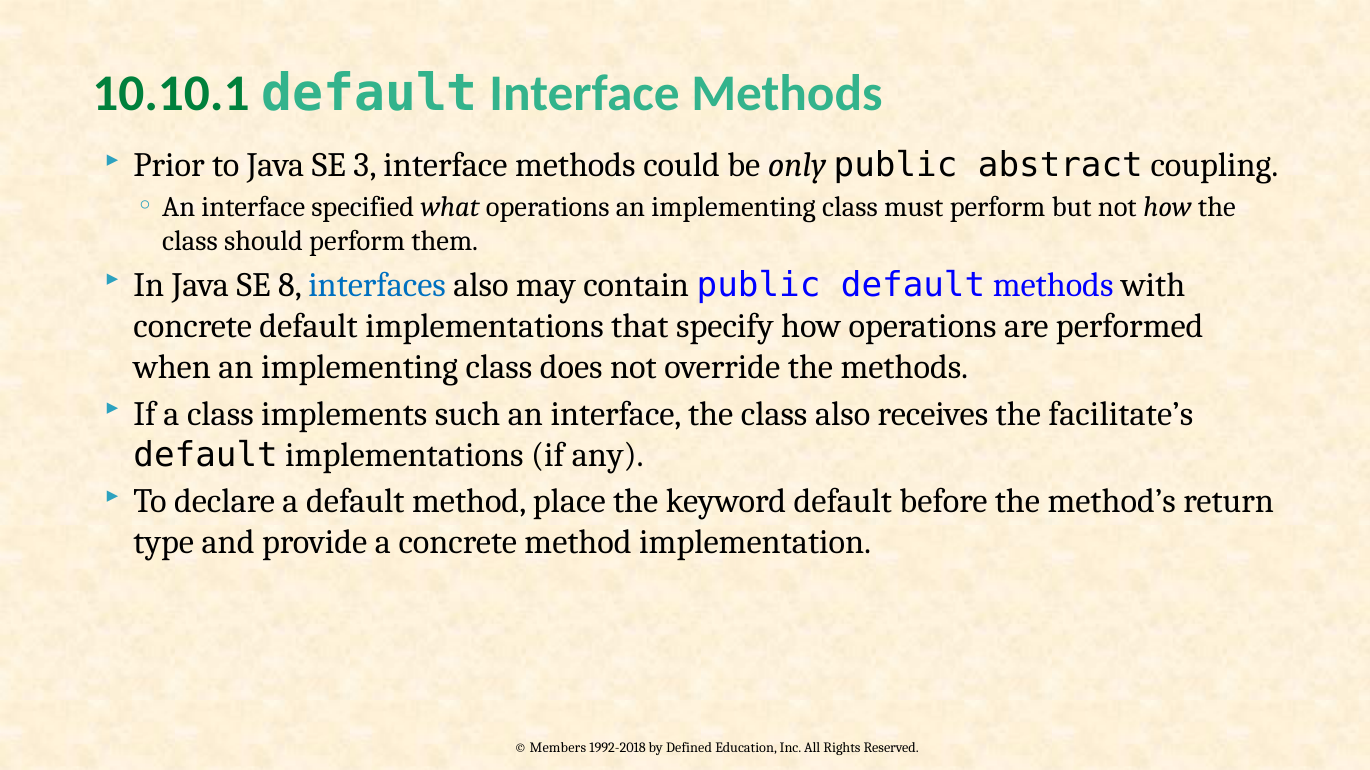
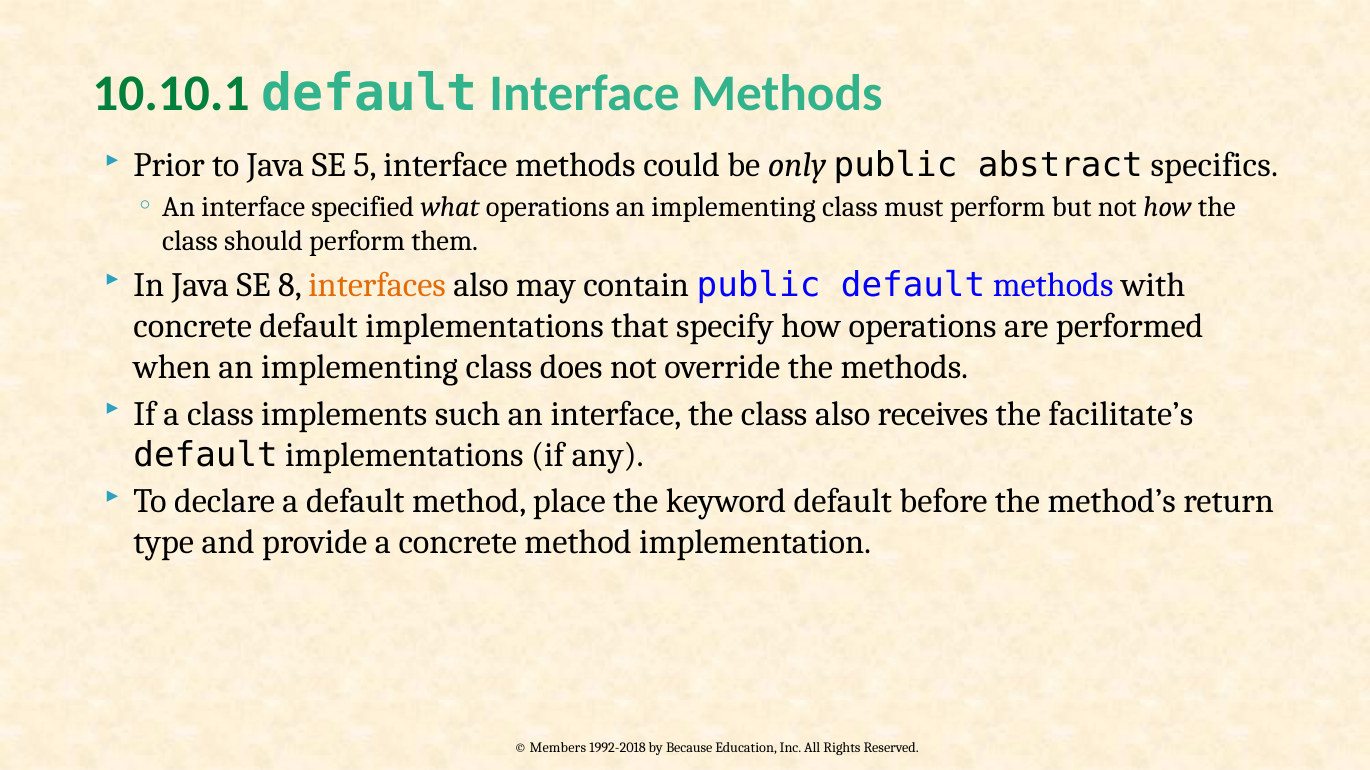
3: 3 -> 5
coupling: coupling -> specifics
interfaces colour: blue -> orange
Defined: Defined -> Because
